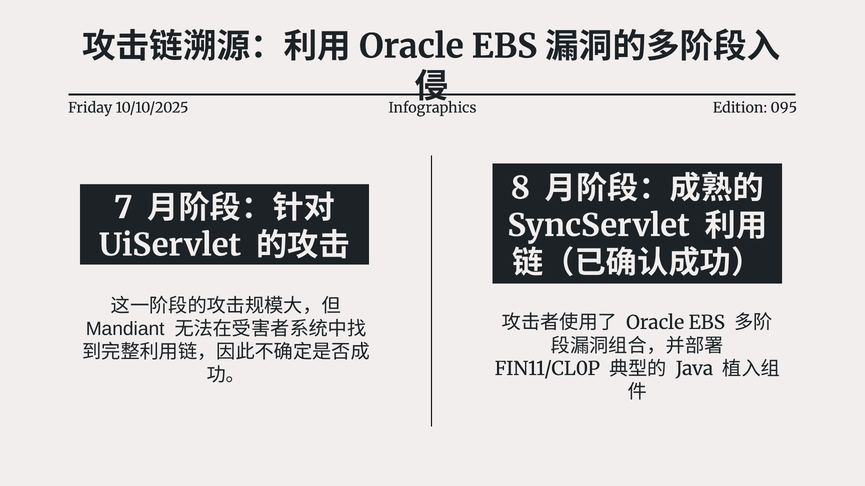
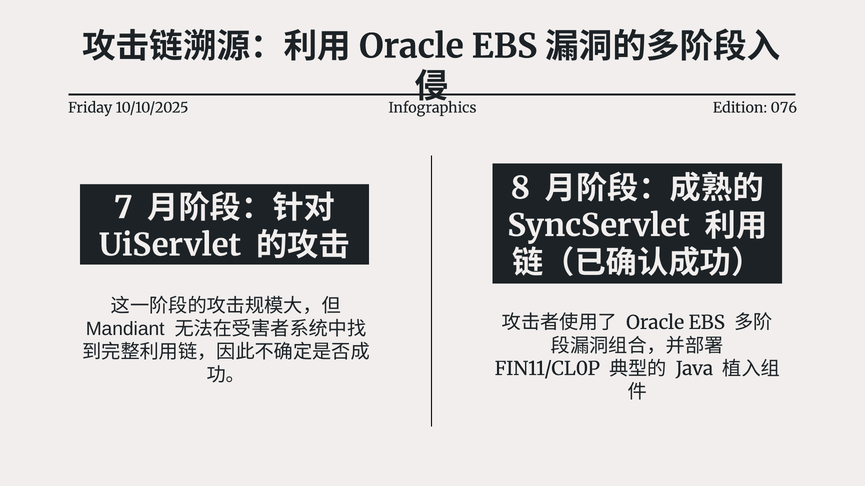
095: 095 -> 076
